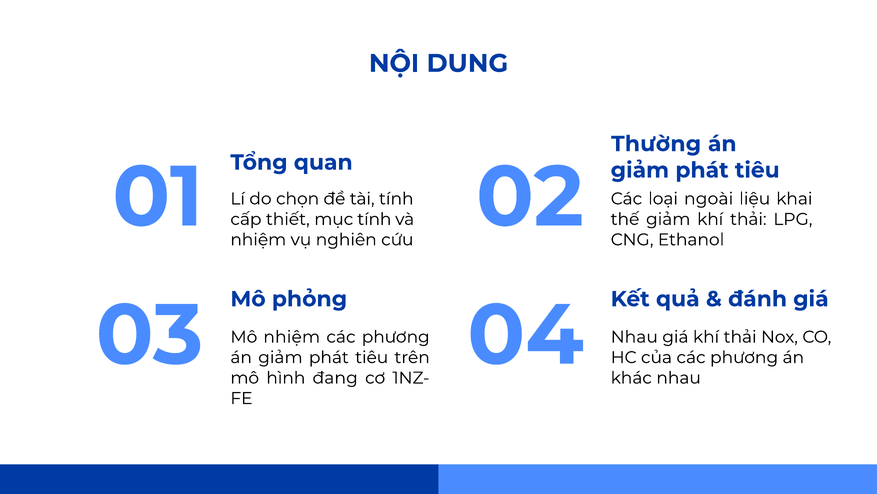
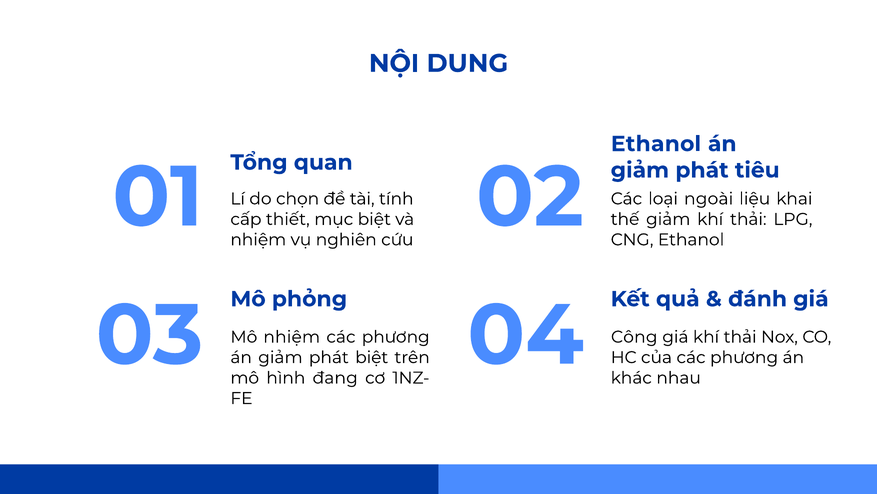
Thường at (656, 144): Thường -> Ethanol
mục tính: tính -> biệt
04 Nhau: Nhau -> Công
tiêu at (372, 357): tiêu -> biệt
